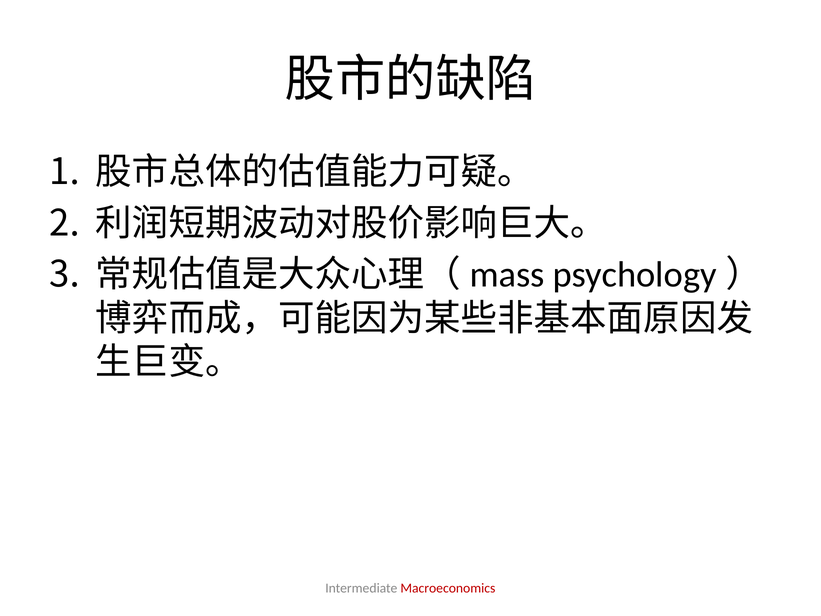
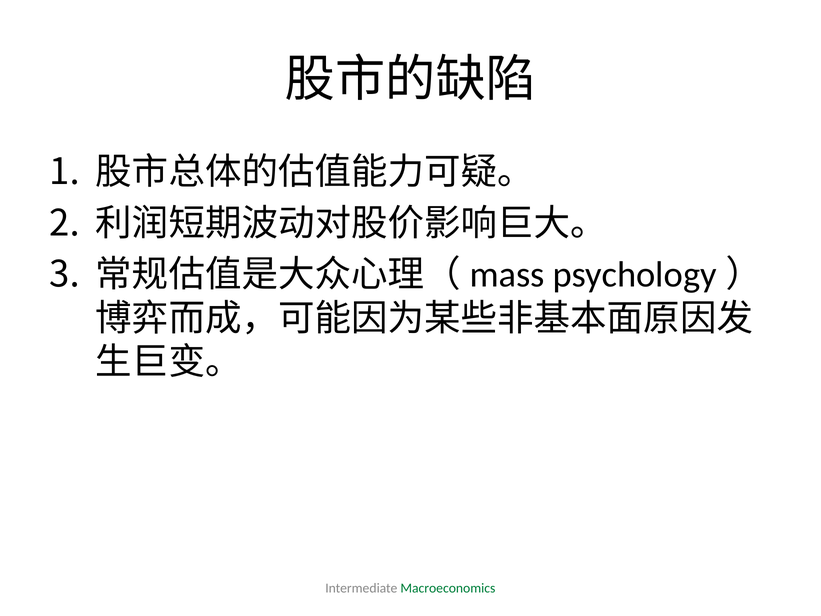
Macroeconomics colour: red -> green
